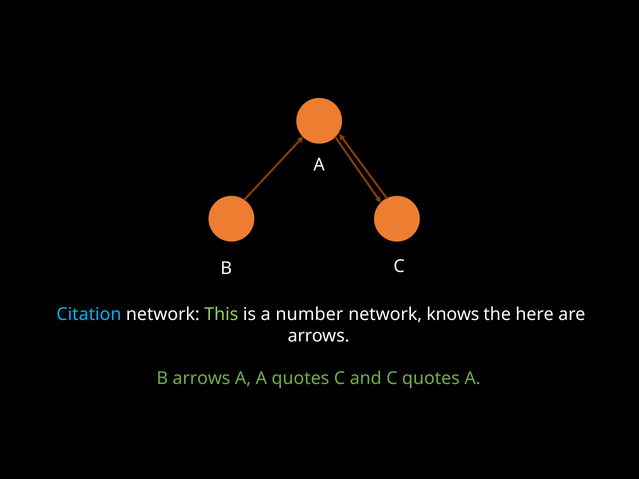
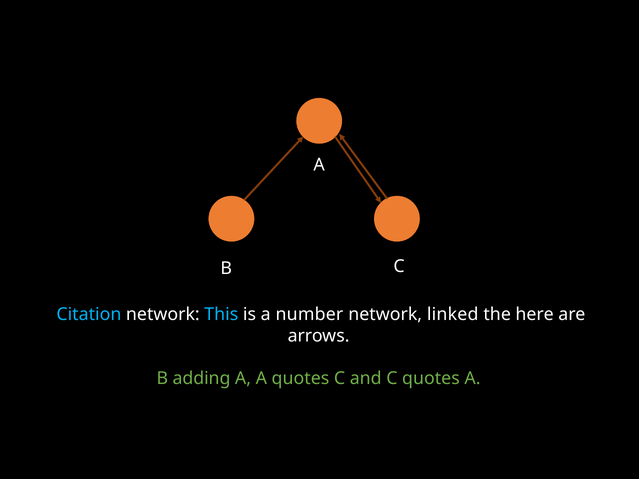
This colour: light green -> light blue
knows: knows -> linked
B arrows: arrows -> adding
